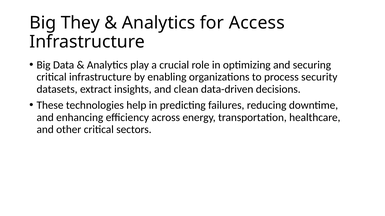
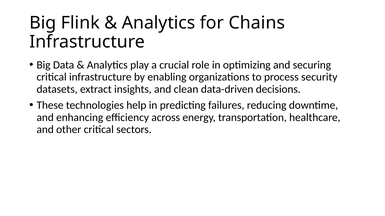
They: They -> Flink
Access: Access -> Chains
